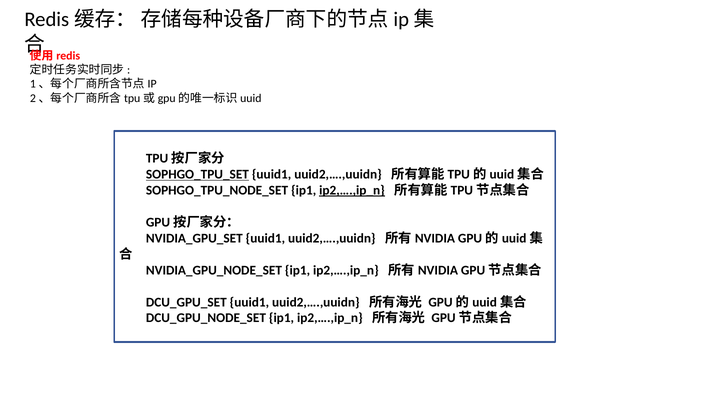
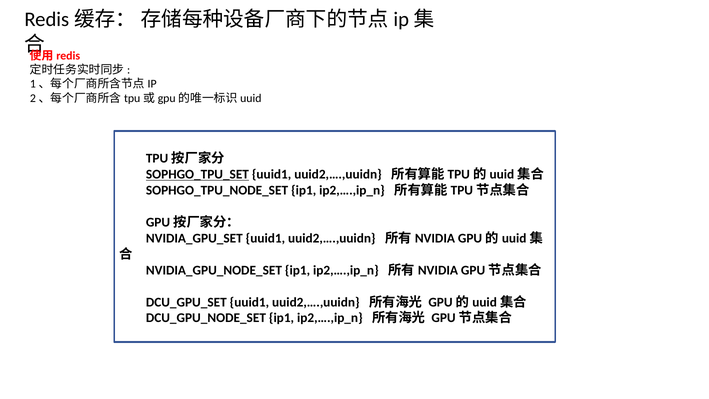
ip2,….,ip_n at (352, 190) underline: present -> none
